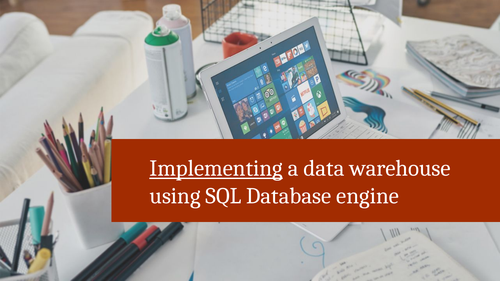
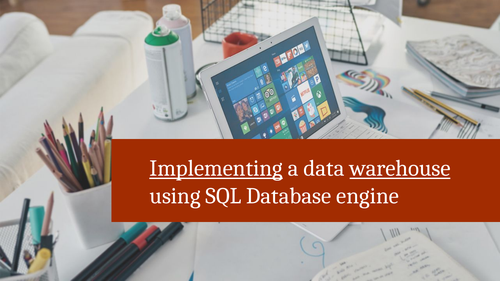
warehouse underline: none -> present
